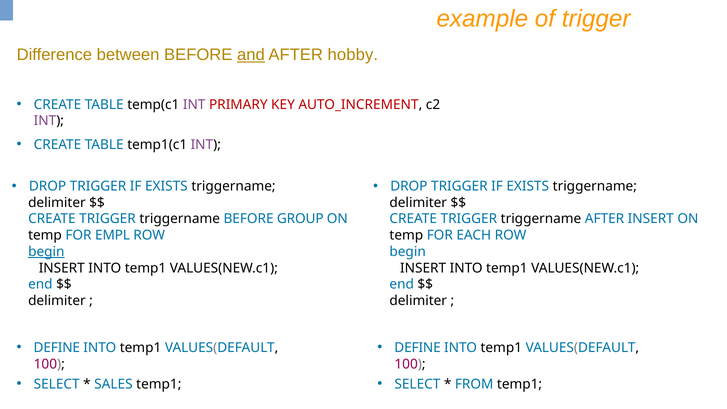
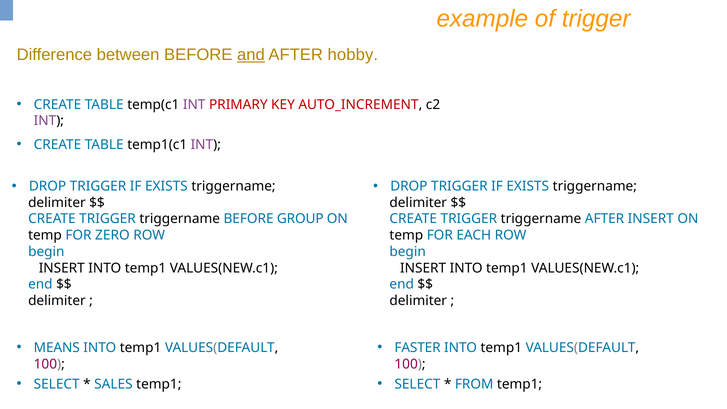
EMPL: EMPL -> ZERO
begin at (46, 252) underline: present -> none
DEFINE at (57, 348): DEFINE -> MEANS
DEFINE at (418, 348): DEFINE -> FASTER
